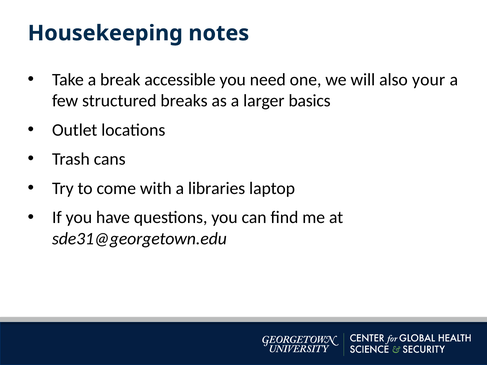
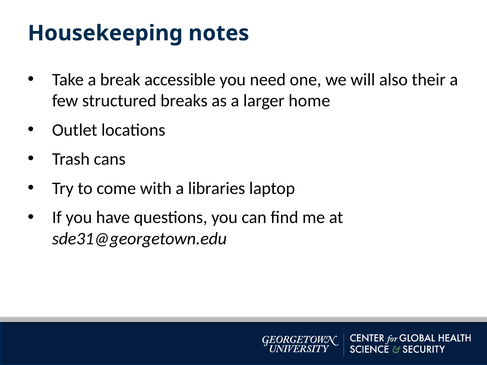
your: your -> their
basics: basics -> home
